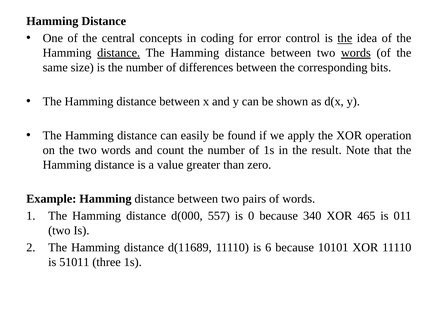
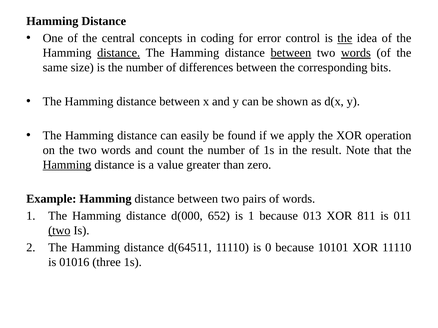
between at (291, 53) underline: none -> present
Hamming at (67, 165) underline: none -> present
557: 557 -> 652
is 0: 0 -> 1
340: 340 -> 013
465: 465 -> 811
two at (59, 231) underline: none -> present
d(11689: d(11689 -> d(64511
6: 6 -> 0
51011: 51011 -> 01016
